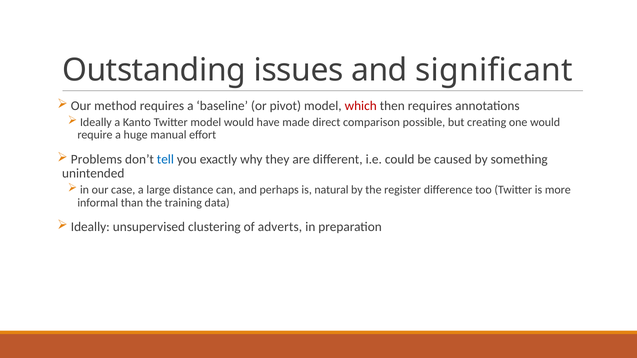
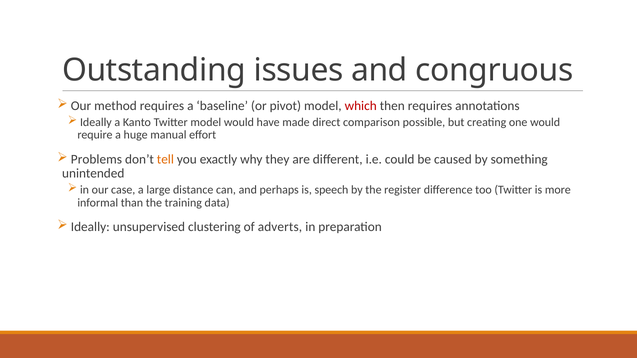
significant: significant -> congruous
tell colour: blue -> orange
natural: natural -> speech
